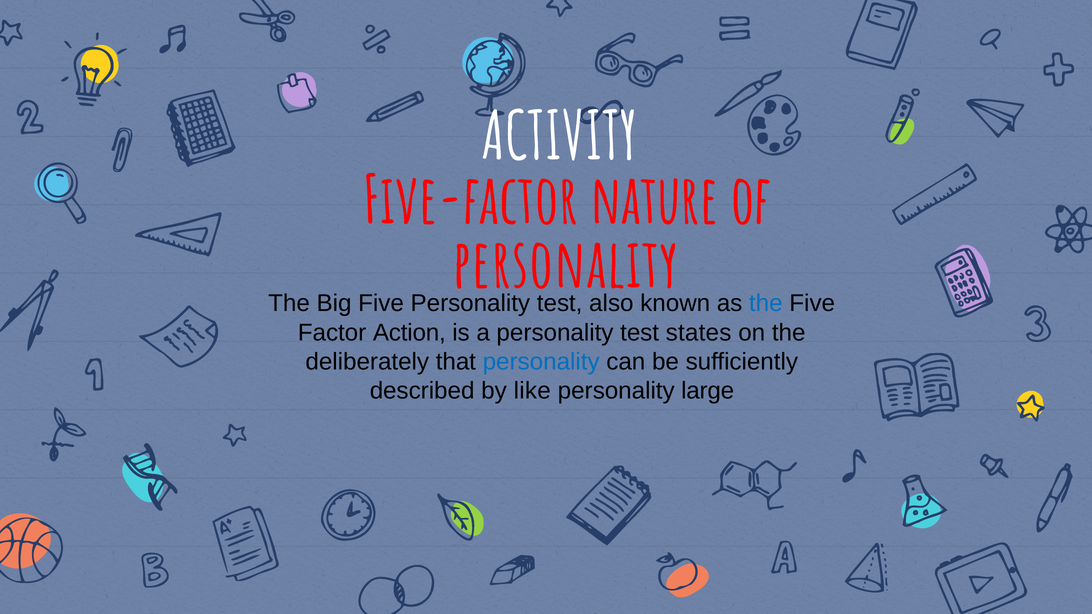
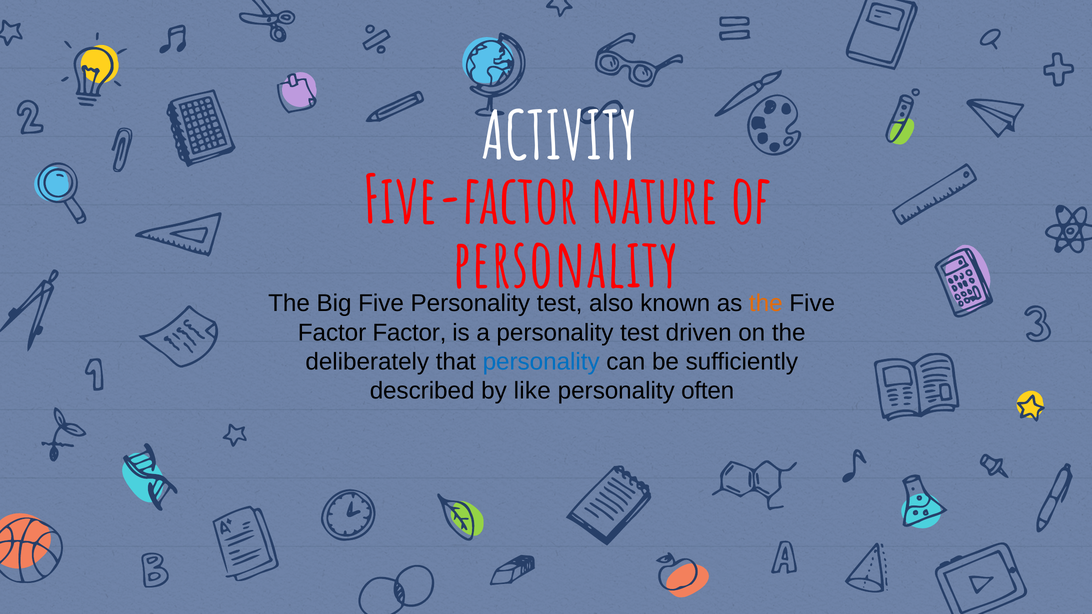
the at (766, 304) colour: blue -> orange
Factor Action: Action -> Factor
states: states -> driven
large: large -> often
